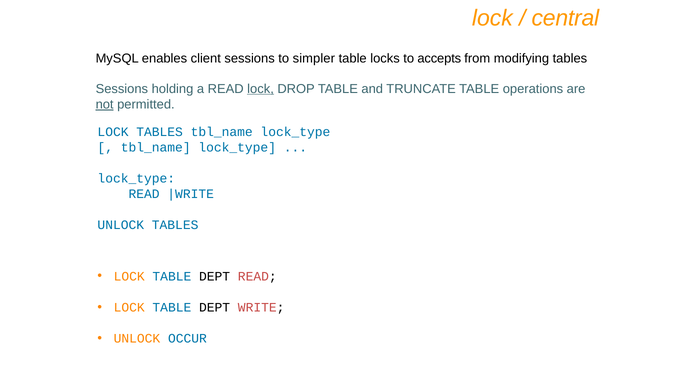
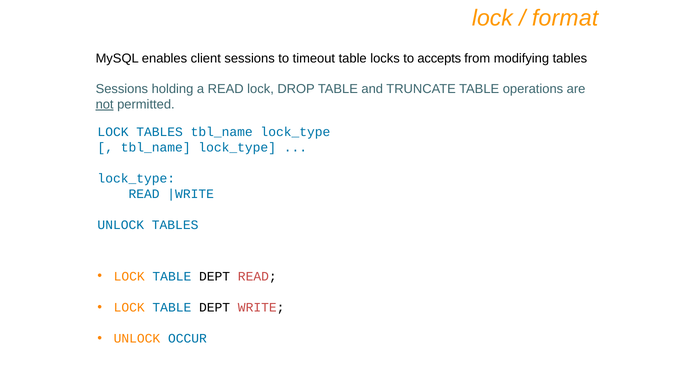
central: central -> format
simpler: simpler -> timeout
lock at (261, 89) underline: present -> none
